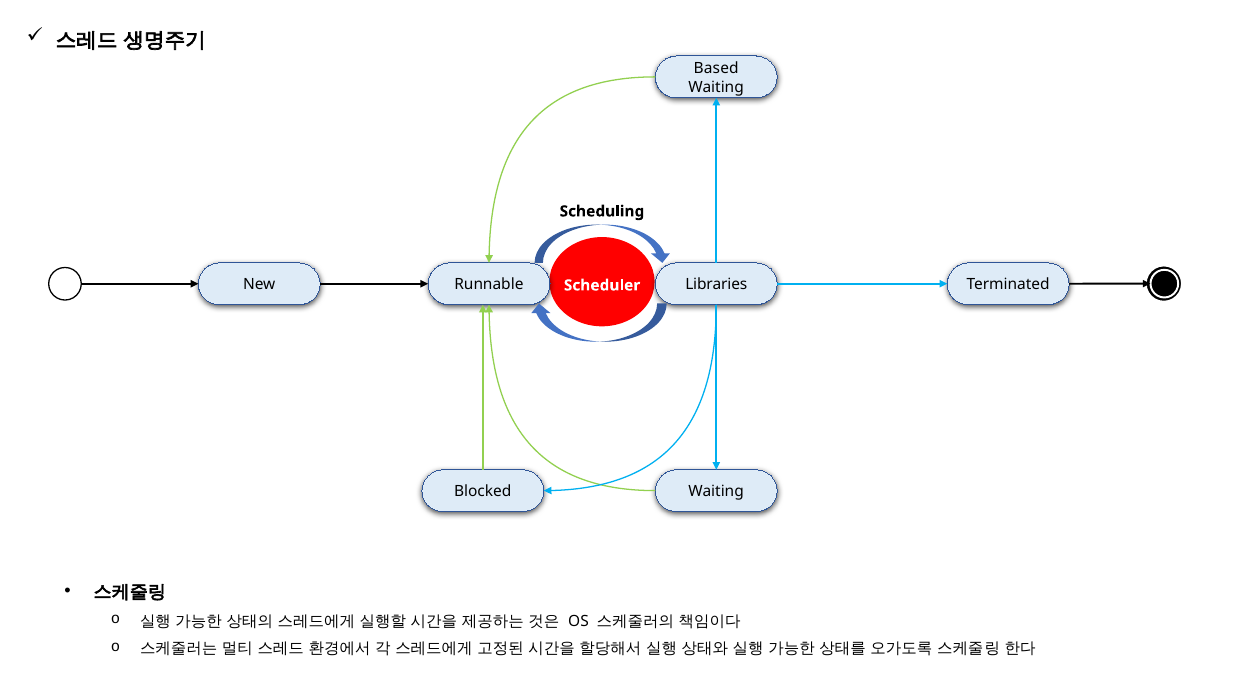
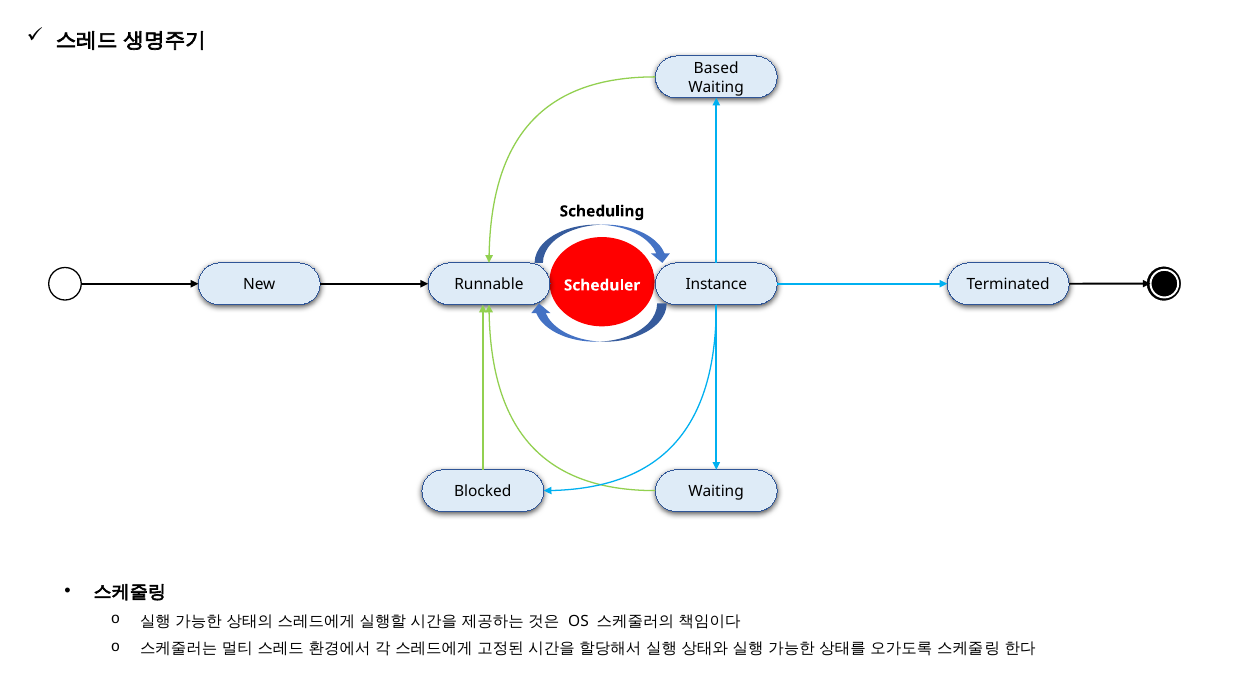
Libraries: Libraries -> Instance
